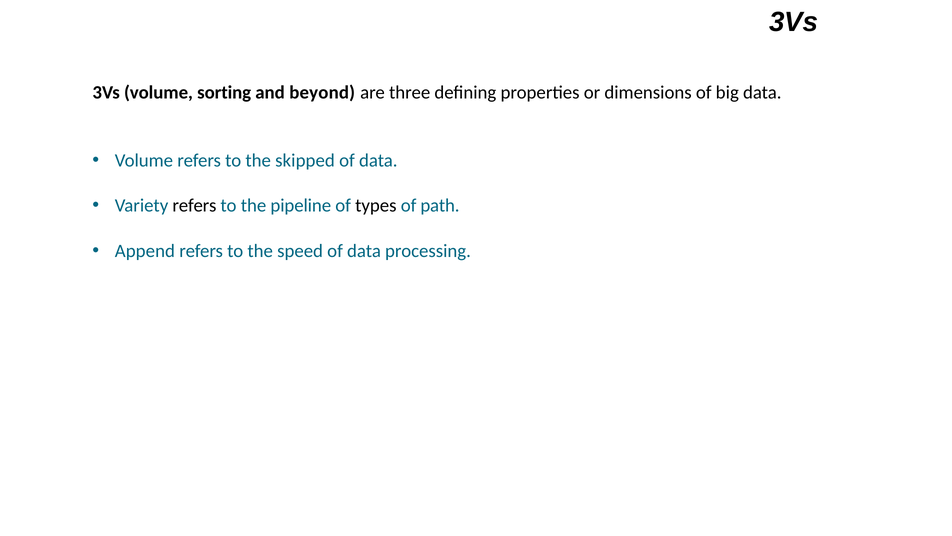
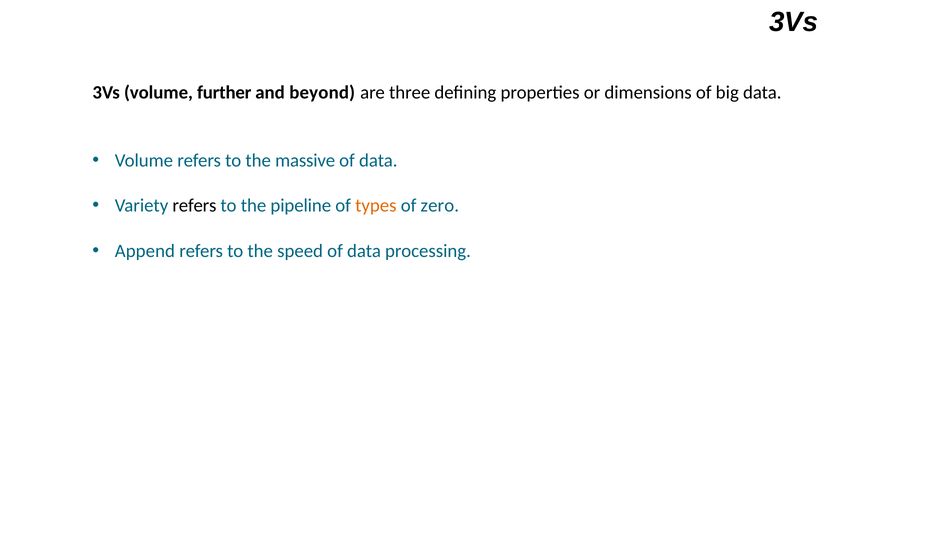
sorting: sorting -> further
skipped: skipped -> massive
types colour: black -> orange
path: path -> zero
